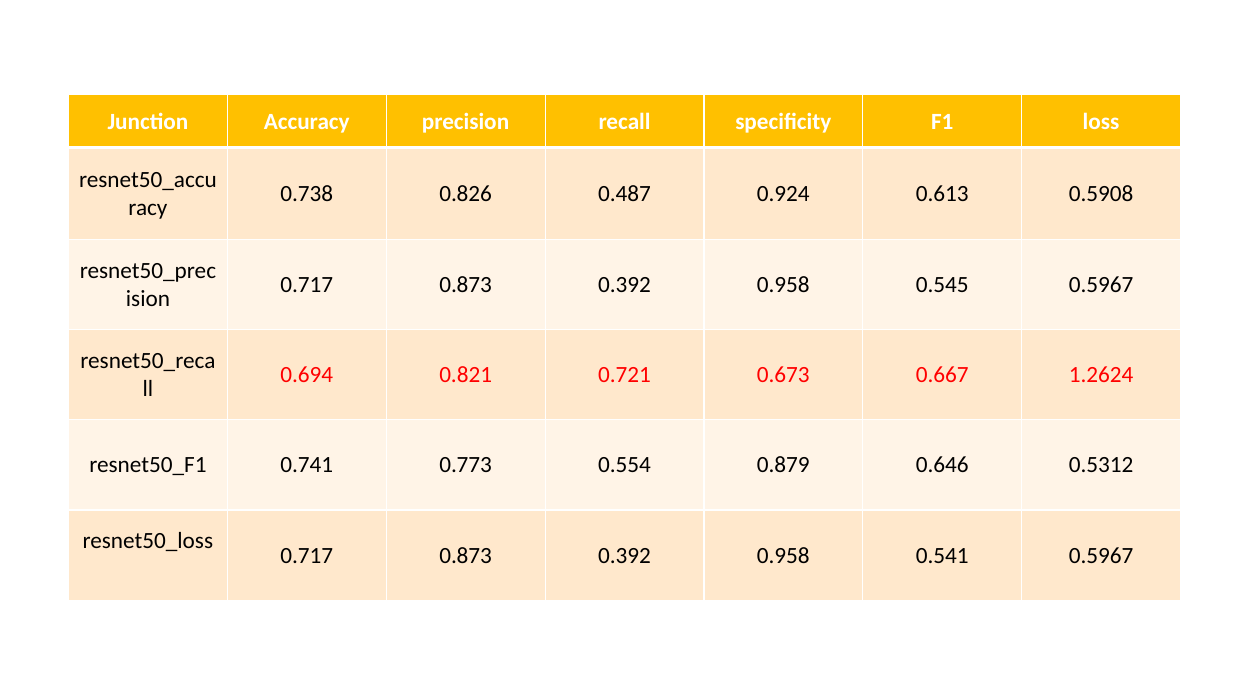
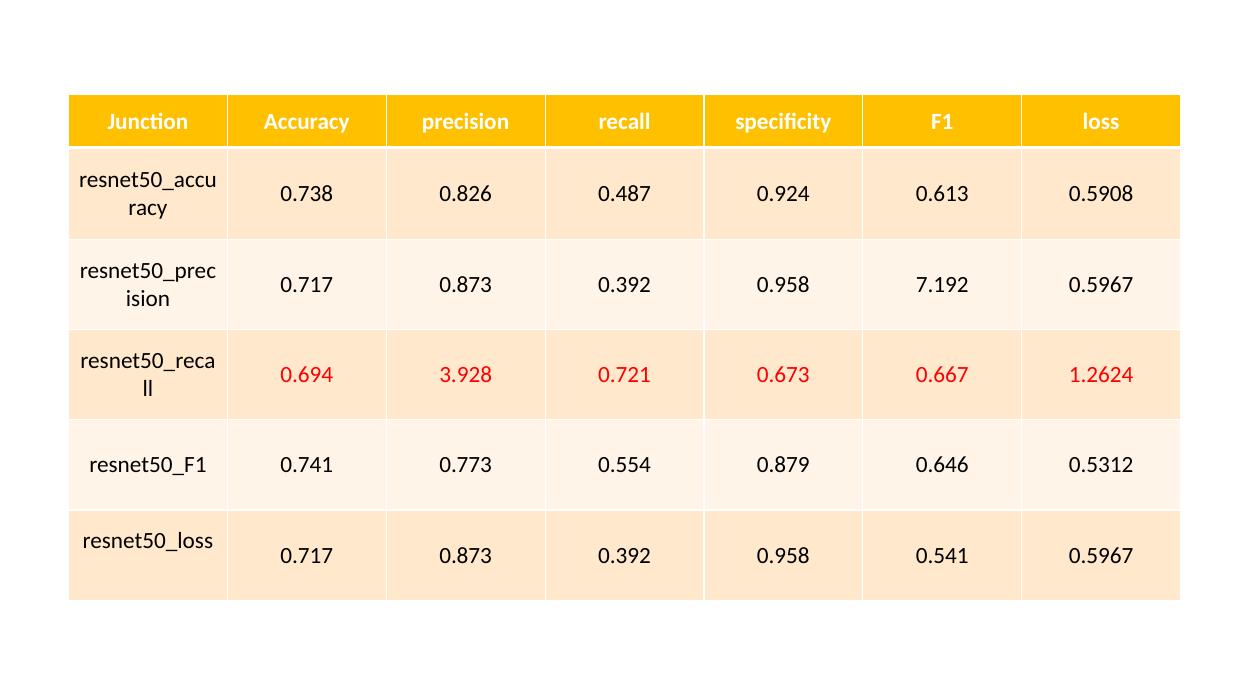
0.545: 0.545 -> 7.192
0.821: 0.821 -> 3.928
